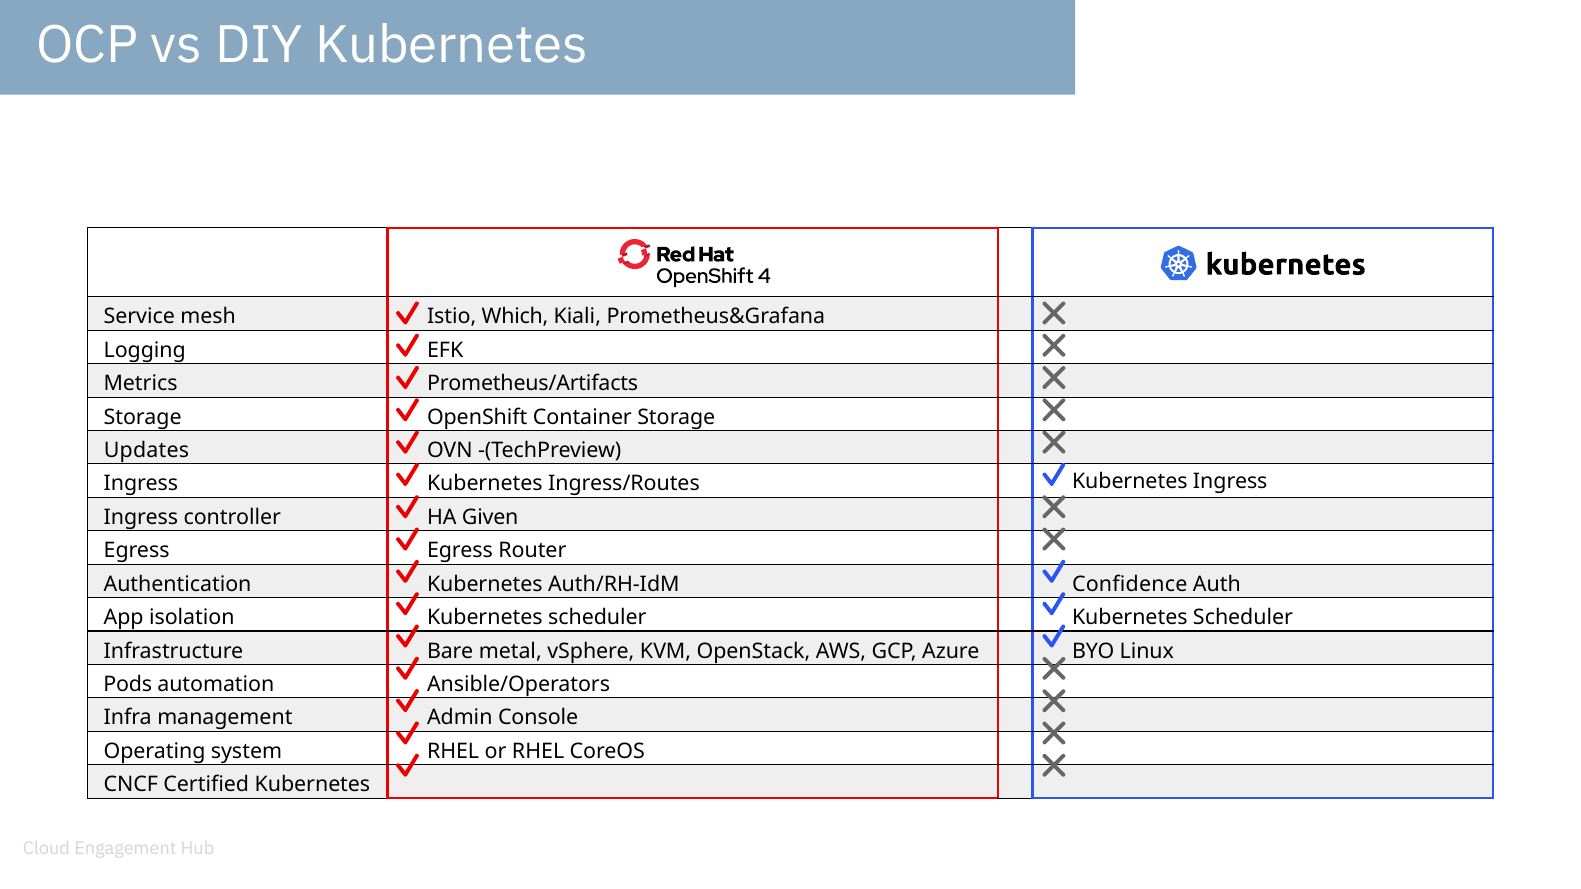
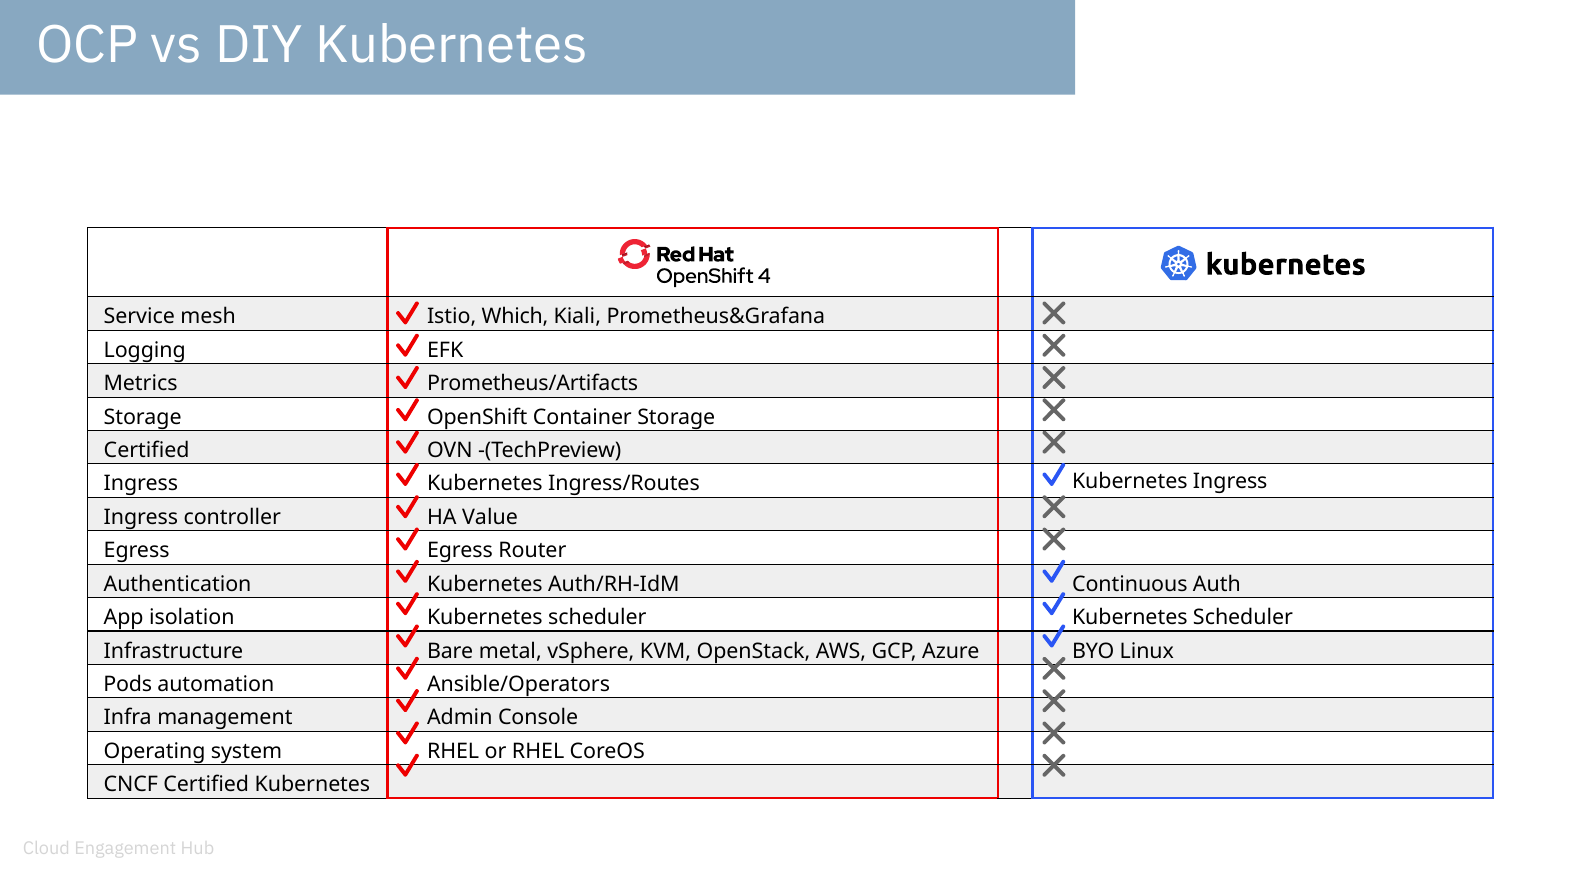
Updates at (147, 451): Updates -> Certified
Given: Given -> Value
Confidence: Confidence -> Continuous
